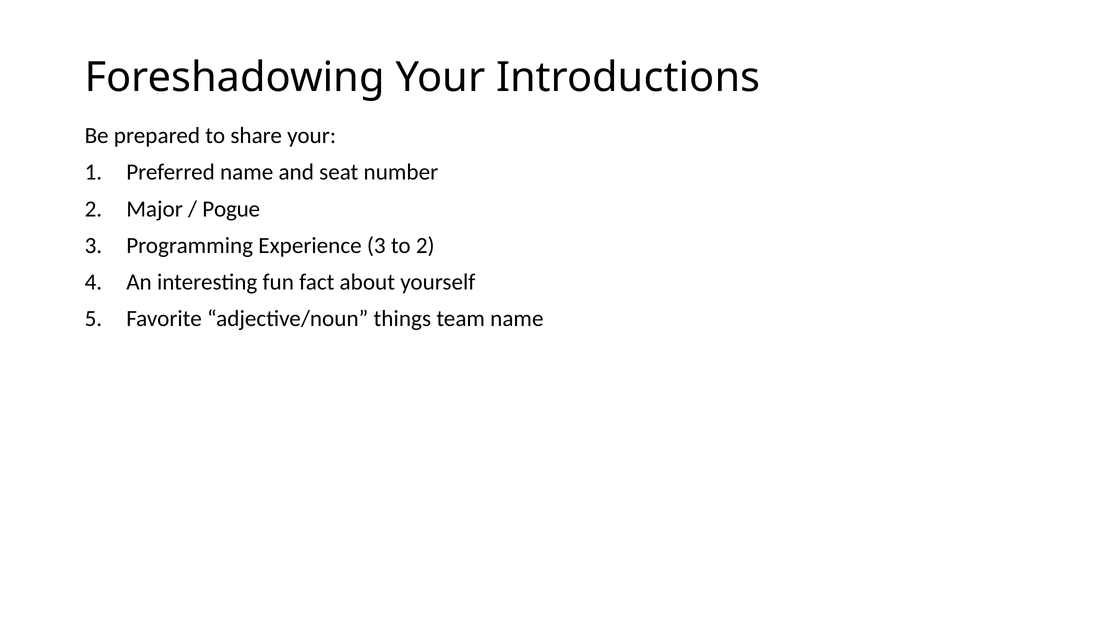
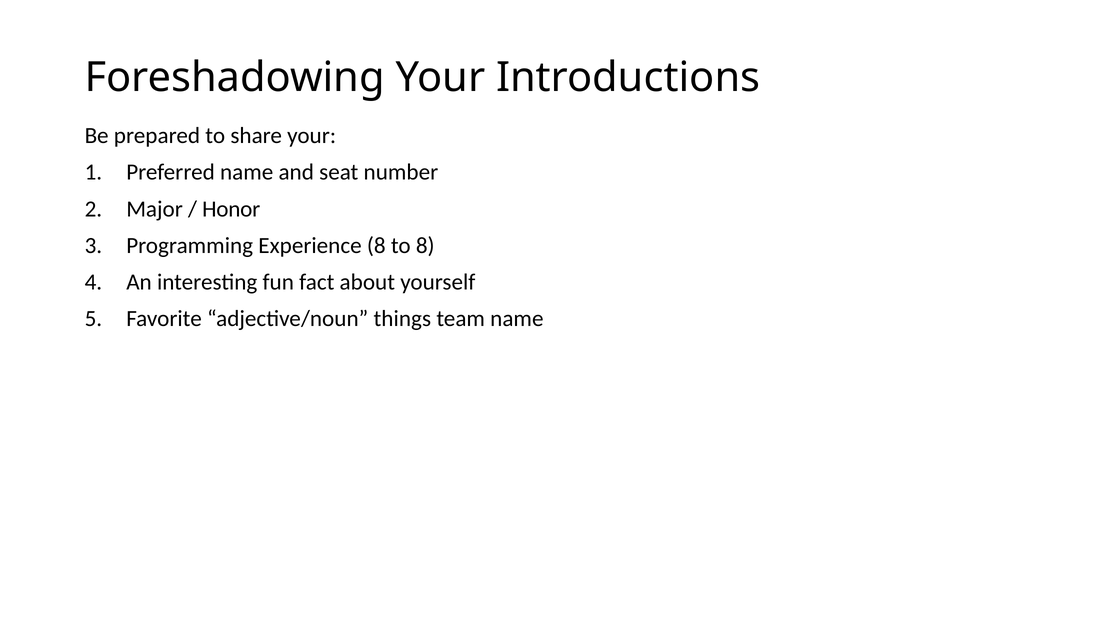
Pogue: Pogue -> Honor
Experience 3: 3 -> 8
to 2: 2 -> 8
